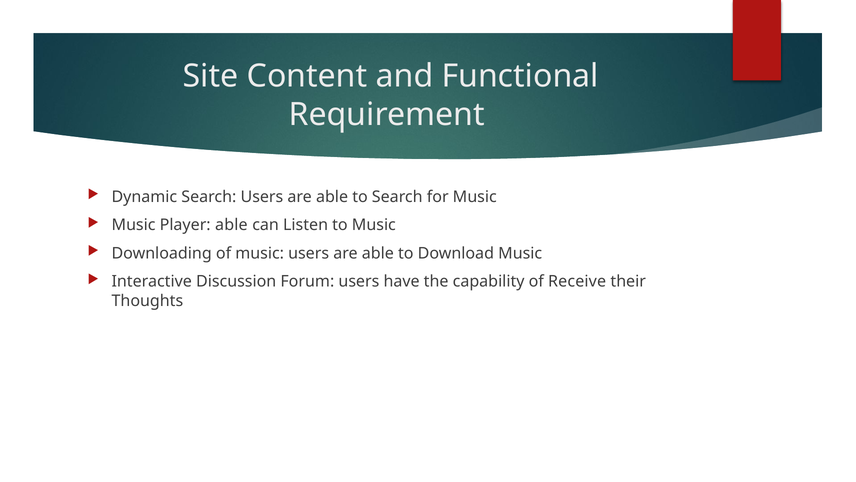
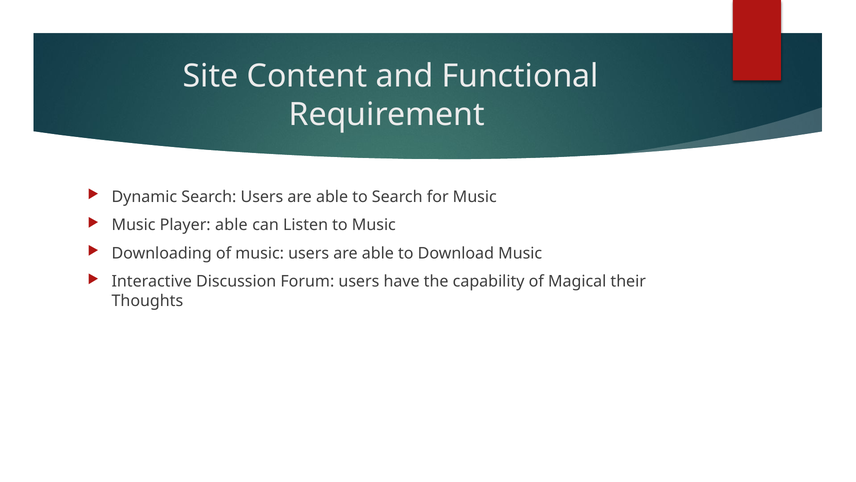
Receive: Receive -> Magical
